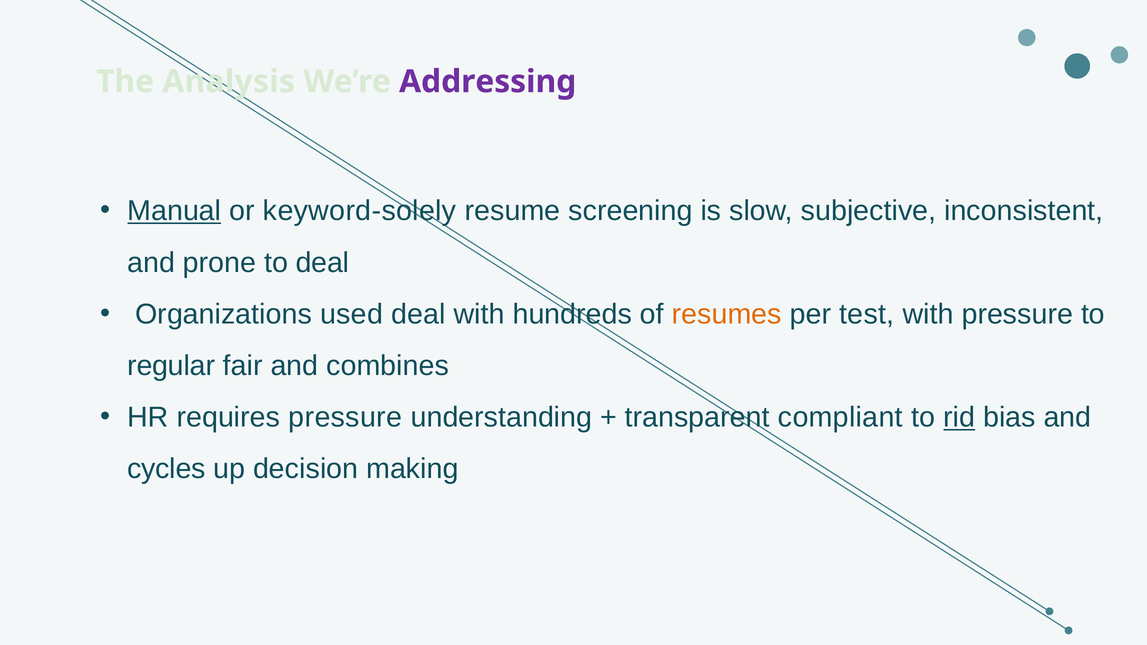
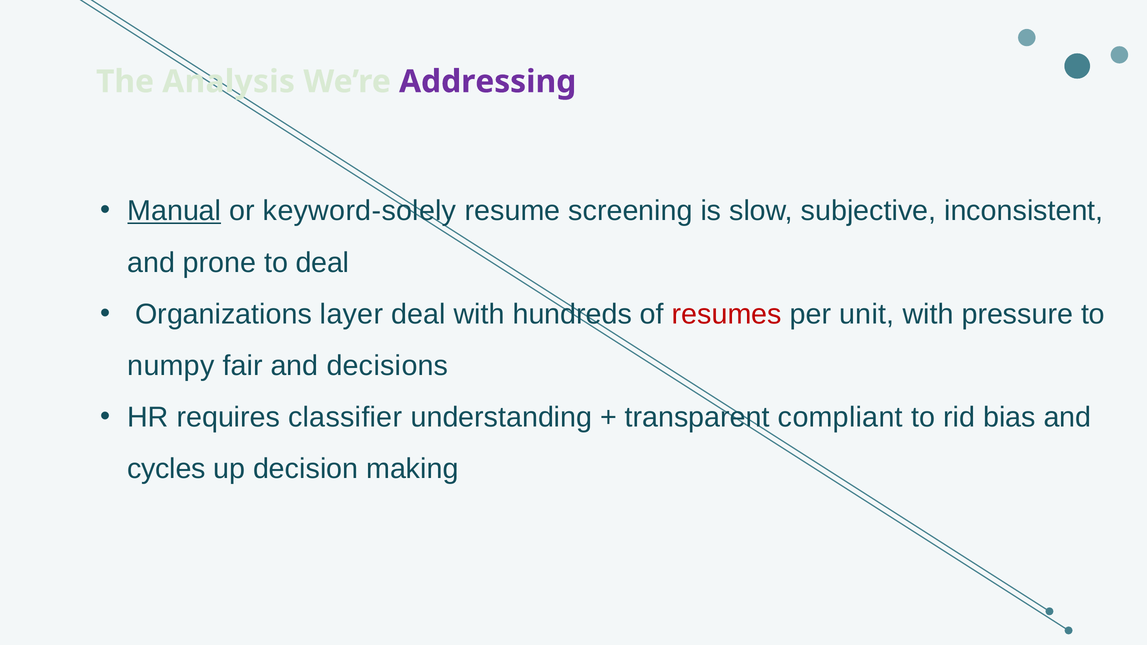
used: used -> layer
resumes colour: orange -> red
test: test -> unit
regular: regular -> numpy
combines: combines -> decisions
requires pressure: pressure -> classifier
rid underline: present -> none
